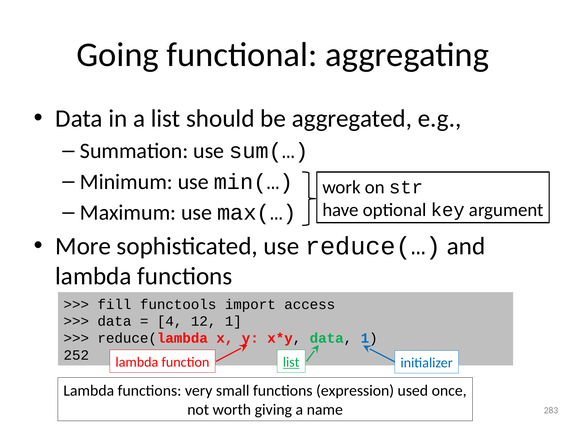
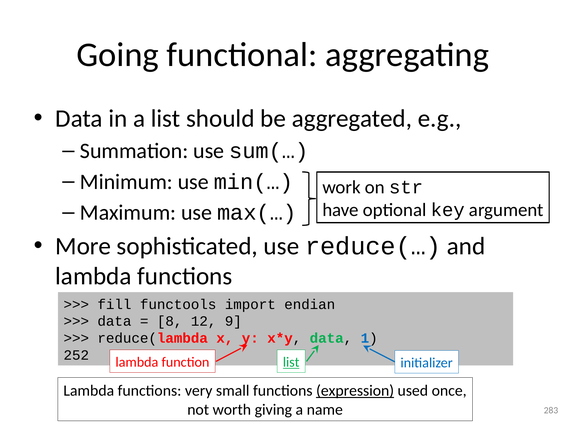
access: access -> endian
4: 4 -> 8
12 1: 1 -> 9
expression underline: none -> present
